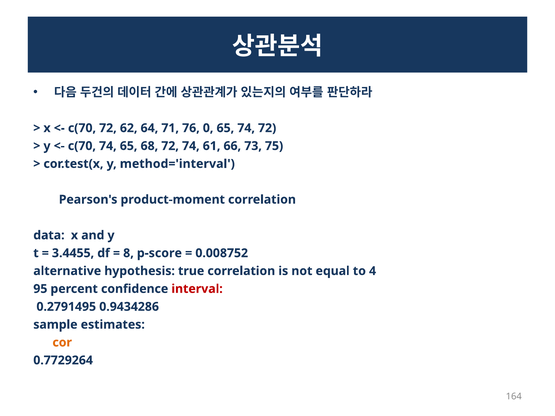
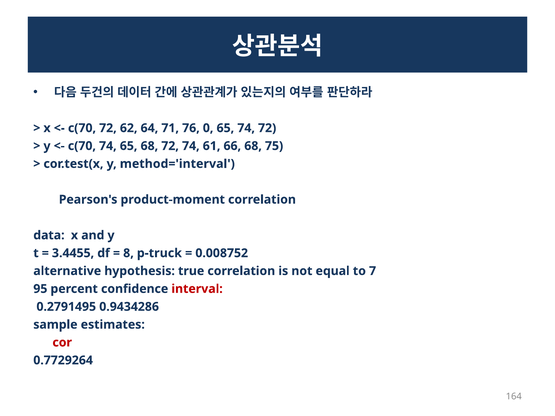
66 73: 73 -> 68
p-score: p-score -> p-truck
4: 4 -> 7
cor colour: orange -> red
